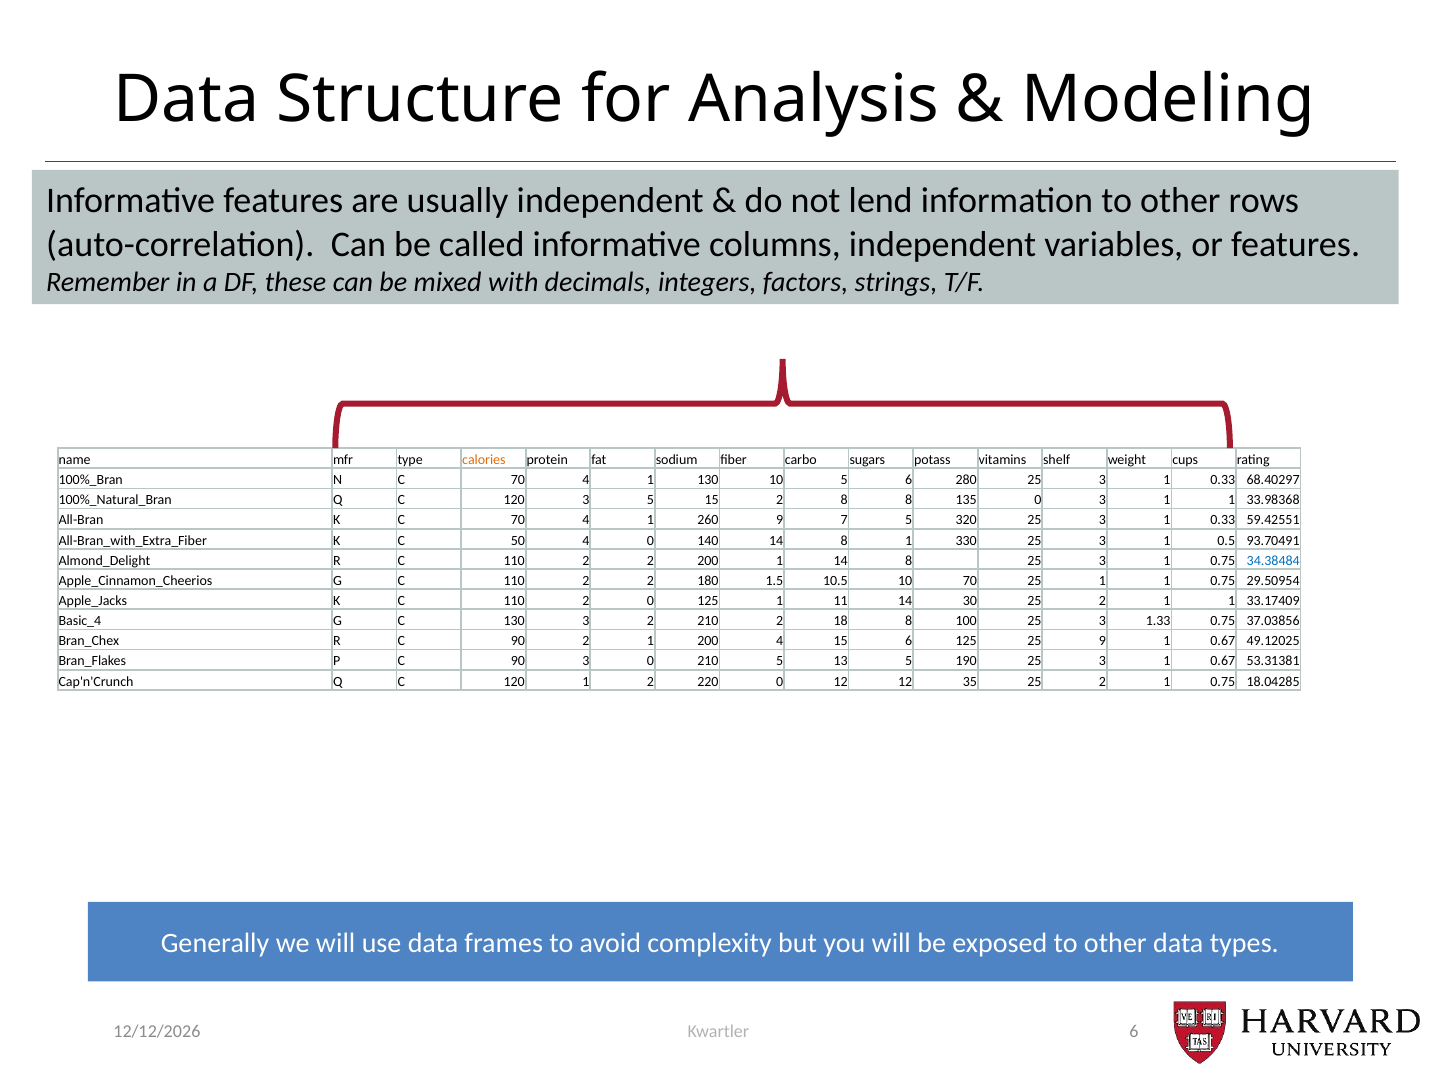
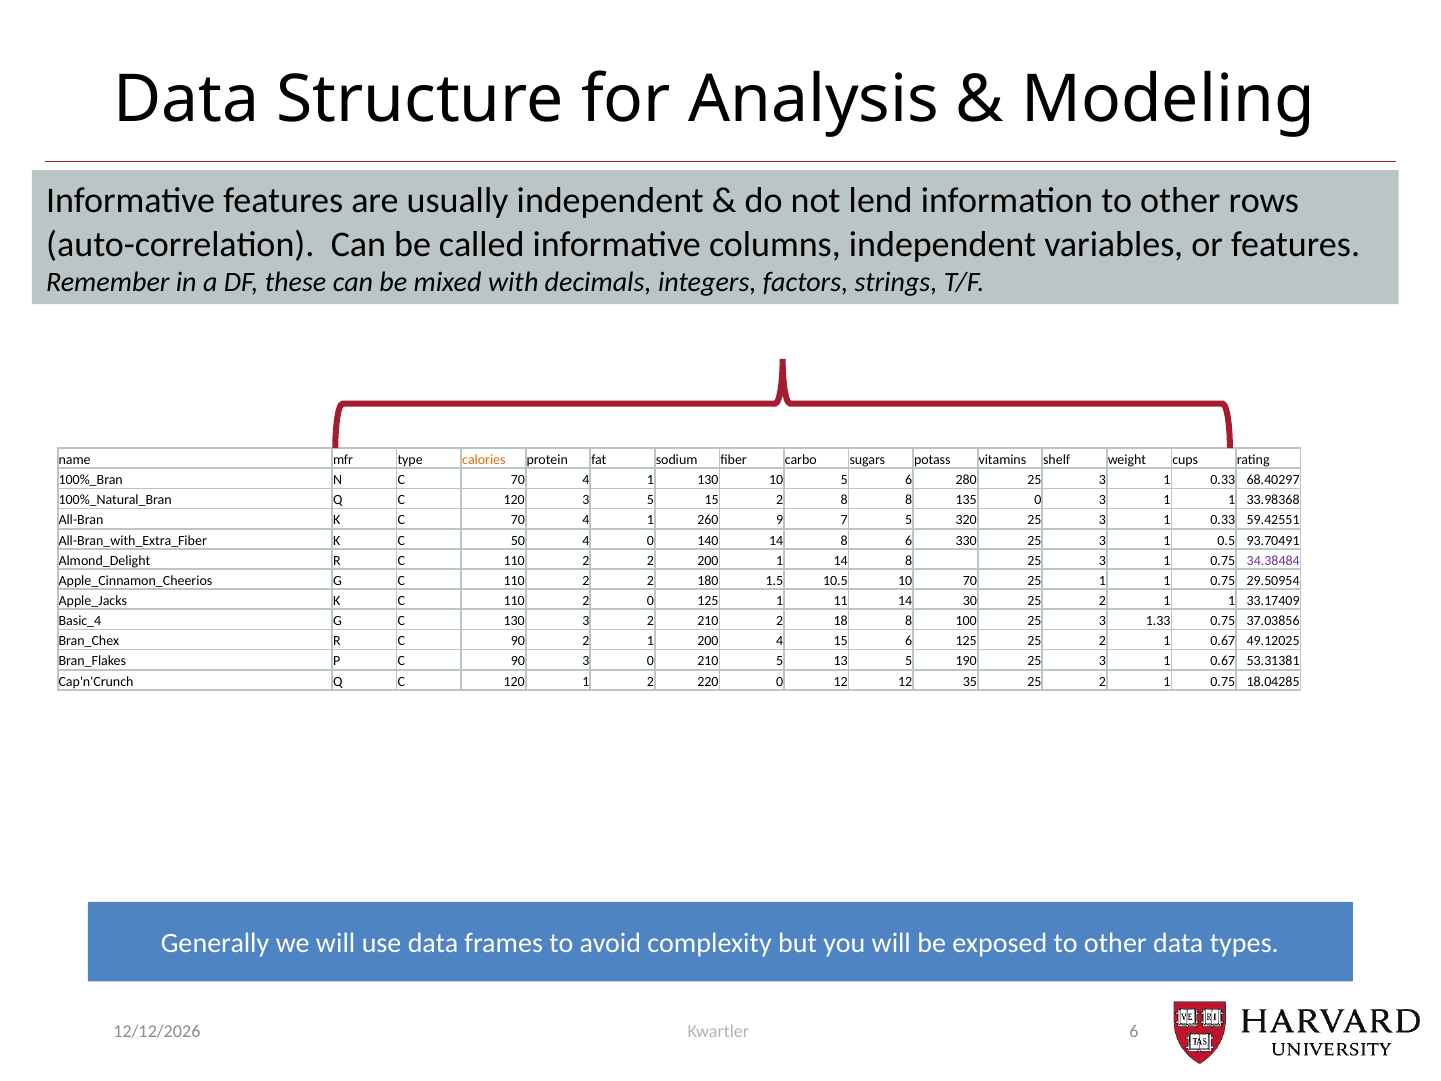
8 1: 1 -> 6
34.38484 colour: blue -> purple
125 25 9: 9 -> 2
